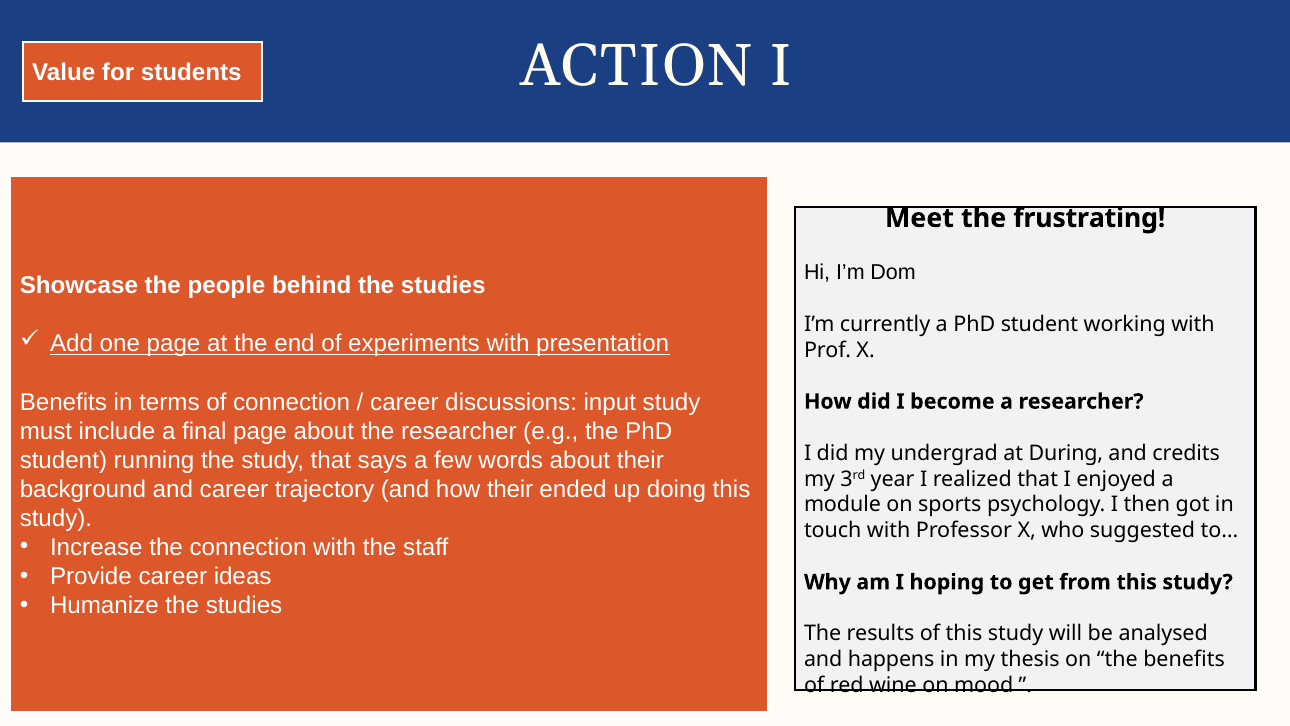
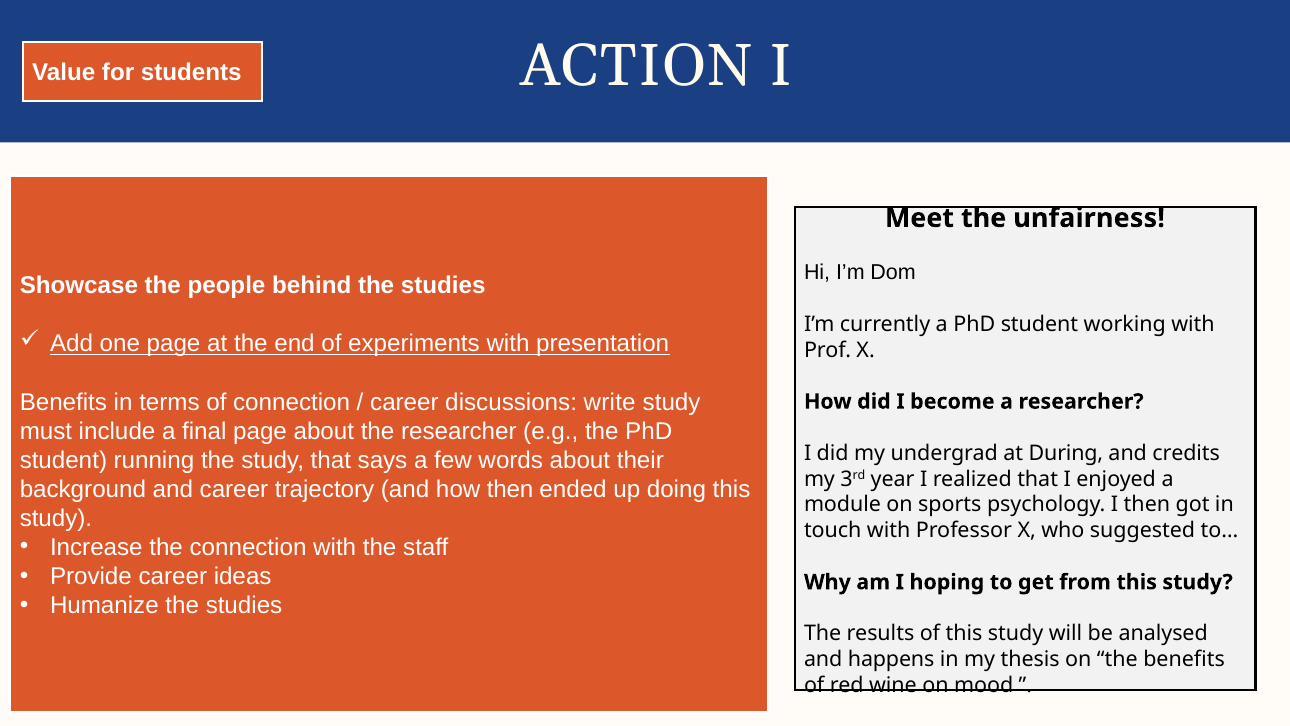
frustrating: frustrating -> unfairness
input: input -> write
how their: their -> then
